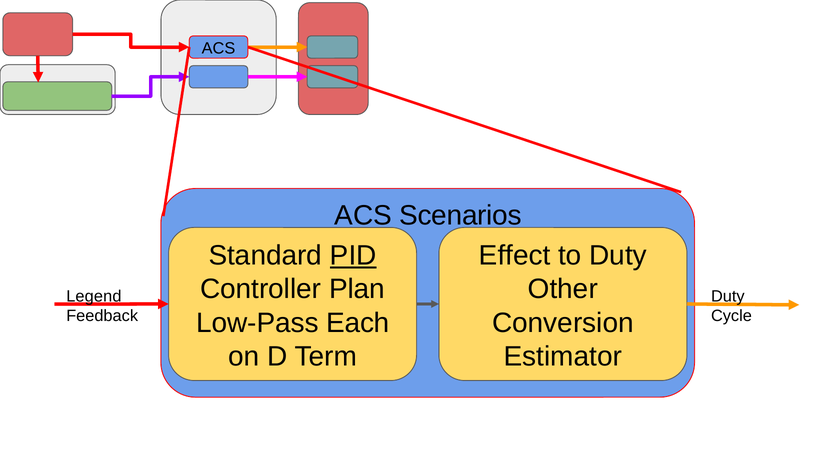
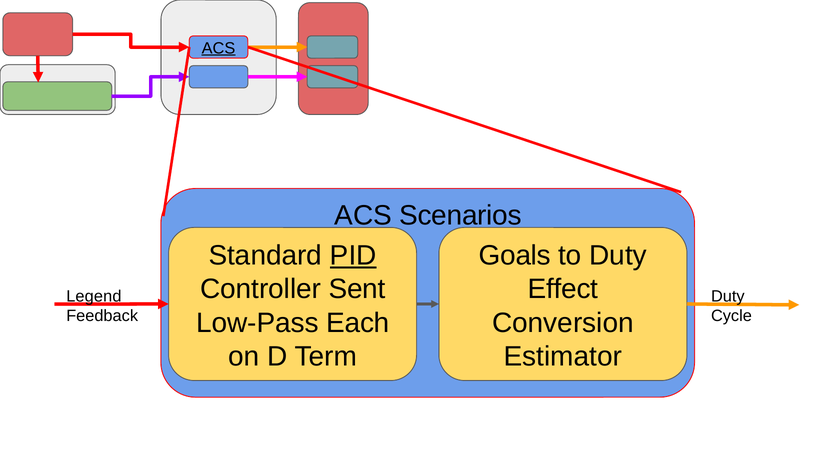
ACS at (219, 48) underline: none -> present
Effect: Effect -> Goals
Plan: Plan -> Sent
Other: Other -> Effect
